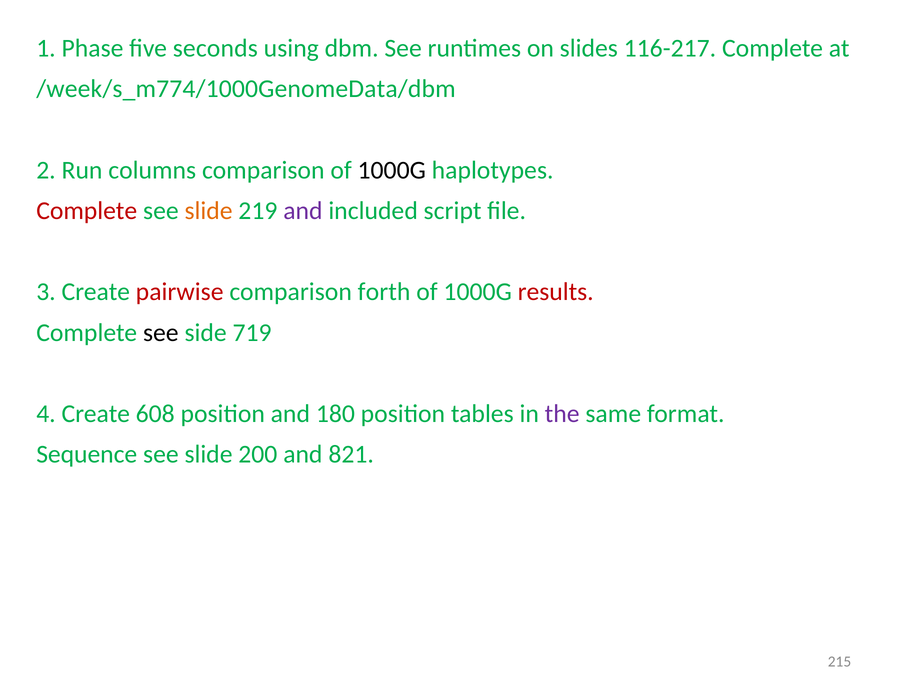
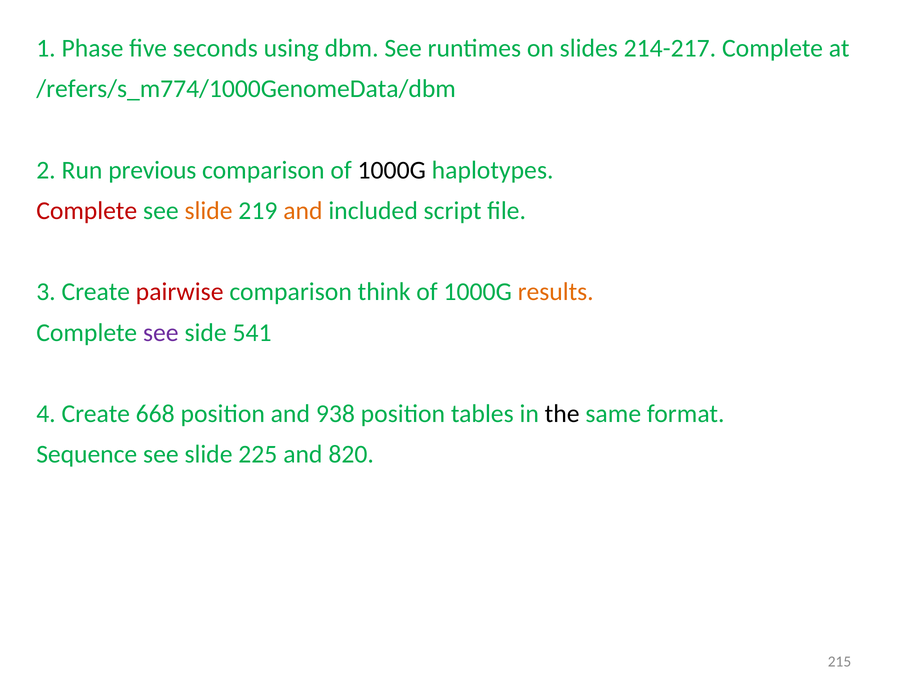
116-217: 116-217 -> 214-217
/week/s_m774/1000GenomeData/dbm: /week/s_m774/1000GenomeData/dbm -> /refers/s_m774/1000GenomeData/dbm
columns: columns -> previous
and at (303, 211) colour: purple -> orange
forth: forth -> think
results colour: red -> orange
see at (161, 333) colour: black -> purple
719: 719 -> 541
608: 608 -> 668
180: 180 -> 938
the colour: purple -> black
200: 200 -> 225
821: 821 -> 820
